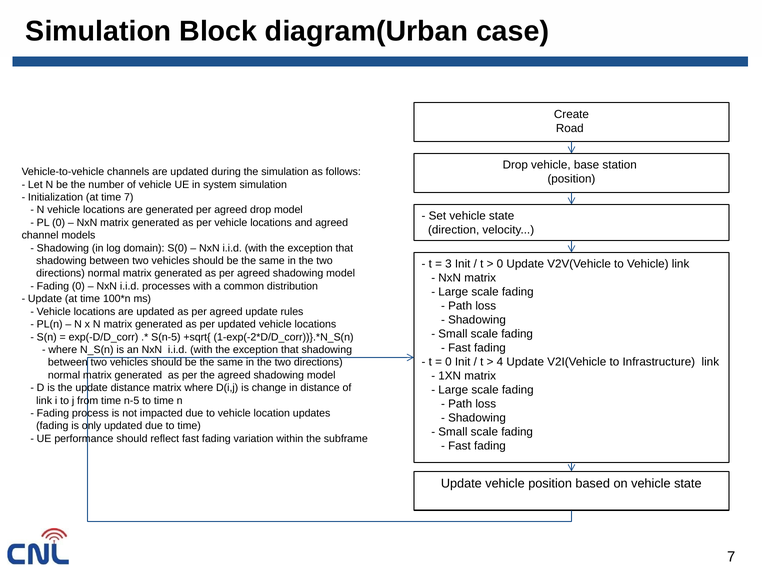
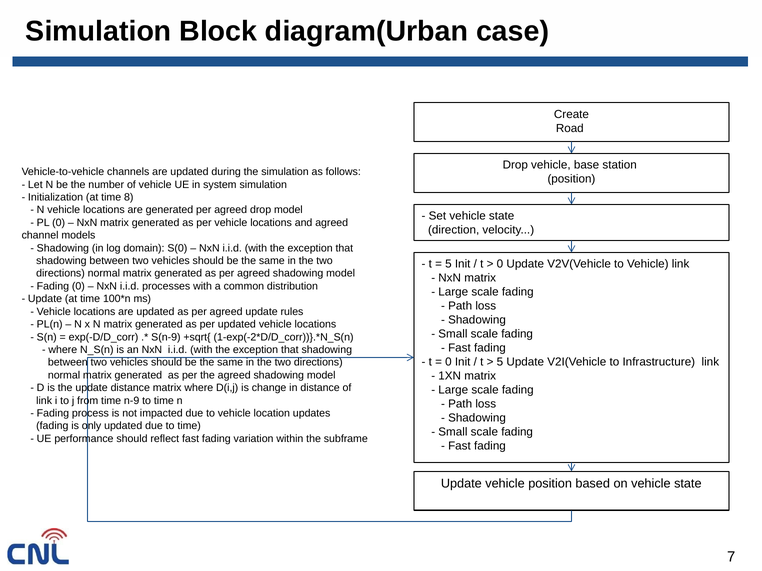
time 7: 7 -> 8
3 at (448, 264): 3 -> 5
S(n-5: S(n-5 -> S(n-9
4 at (500, 362): 4 -> 5
n-5: n-5 -> n-9
